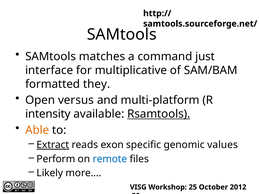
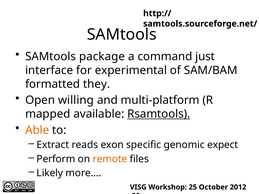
matches: matches -> package
multiplicative: multiplicative -> experimental
versus: versus -> willing
intensity: intensity -> mapped
Extract underline: present -> none
values: values -> expect
remote colour: blue -> orange
